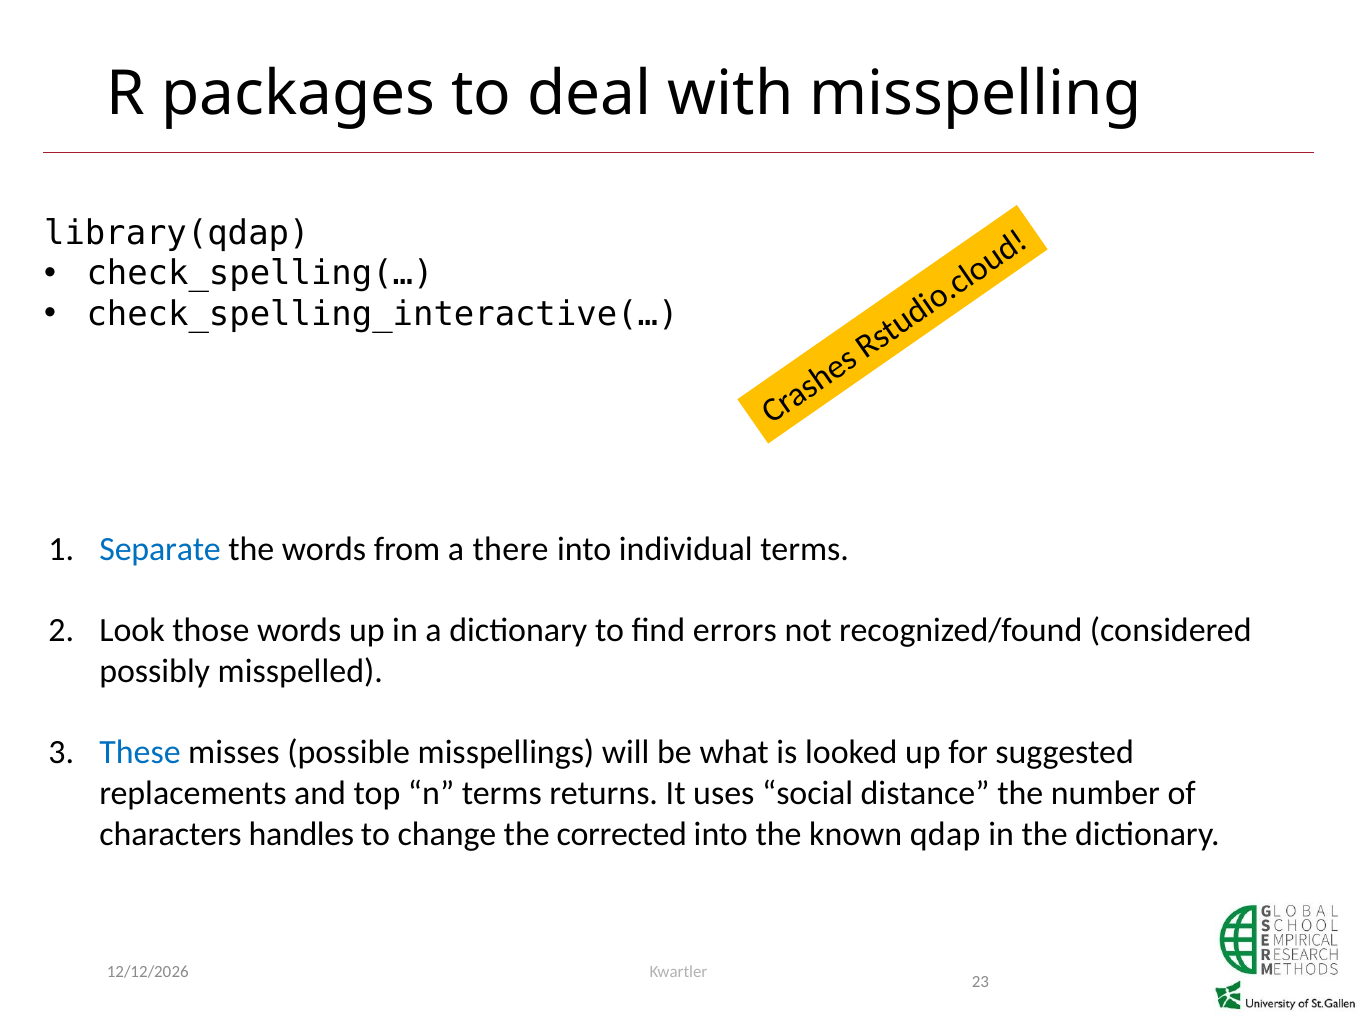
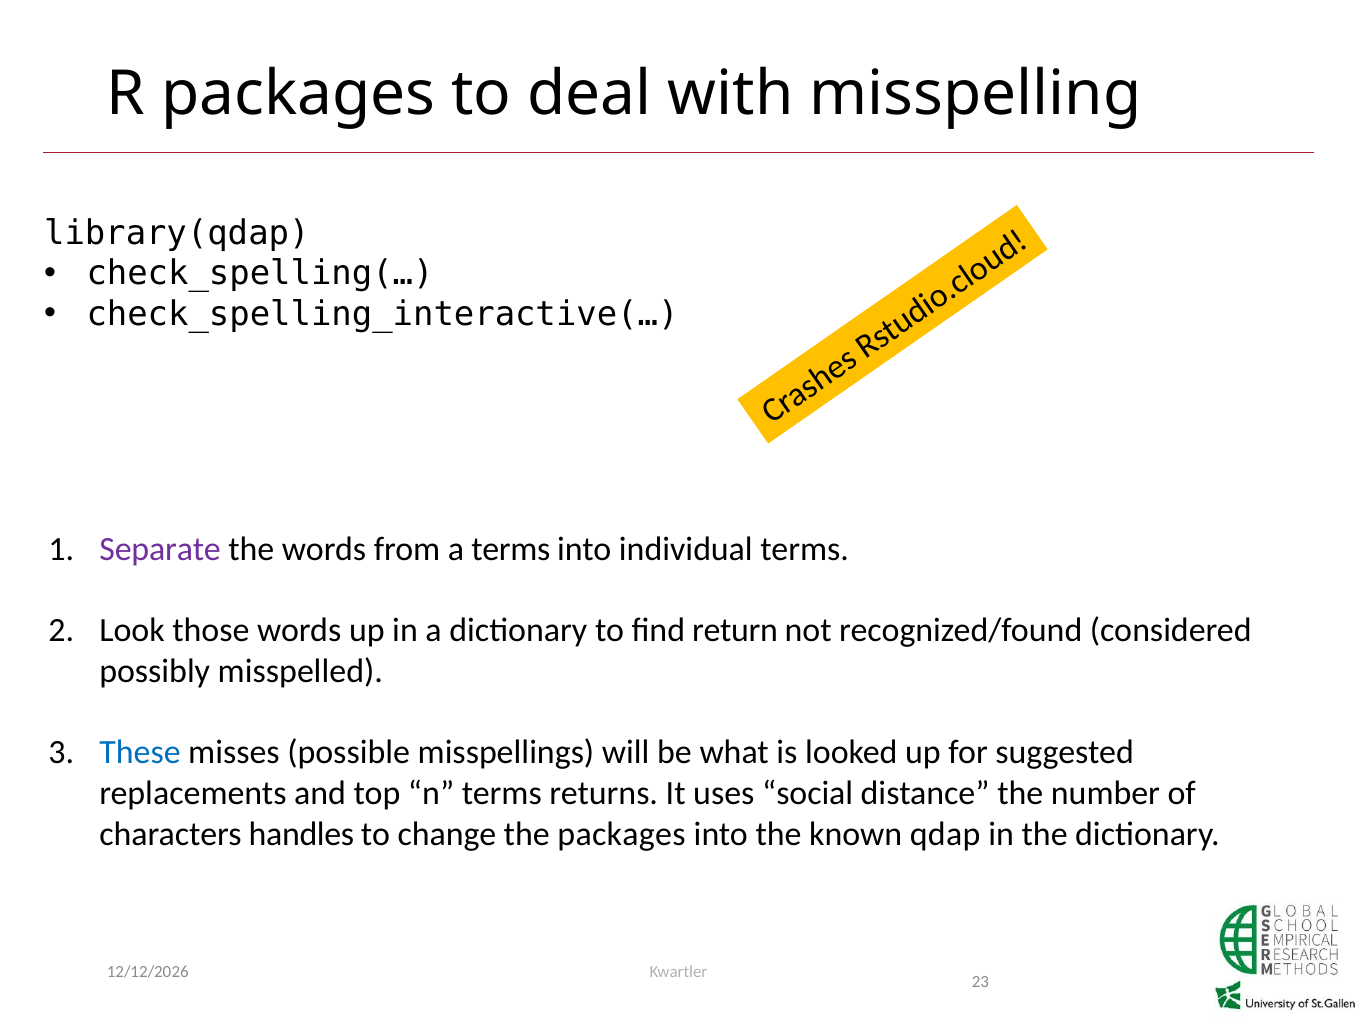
Separate colour: blue -> purple
a there: there -> terms
errors: errors -> return
the corrected: corrected -> packages
